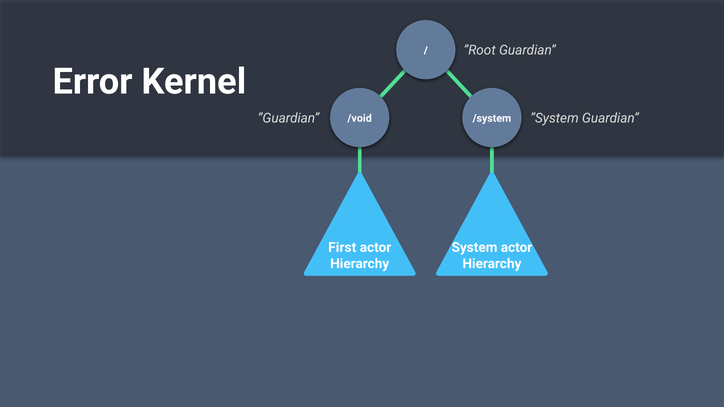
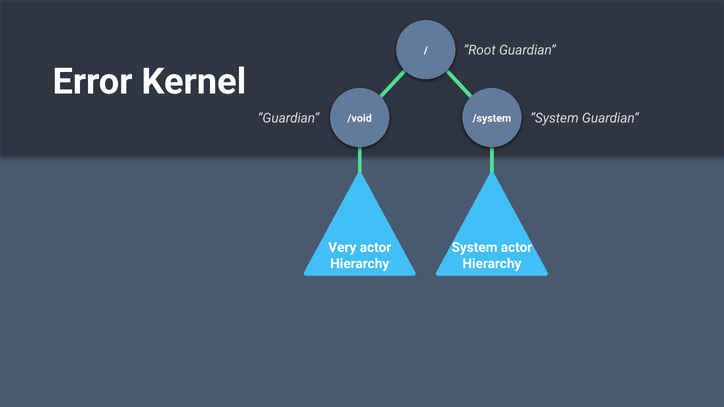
First: First -> Very
